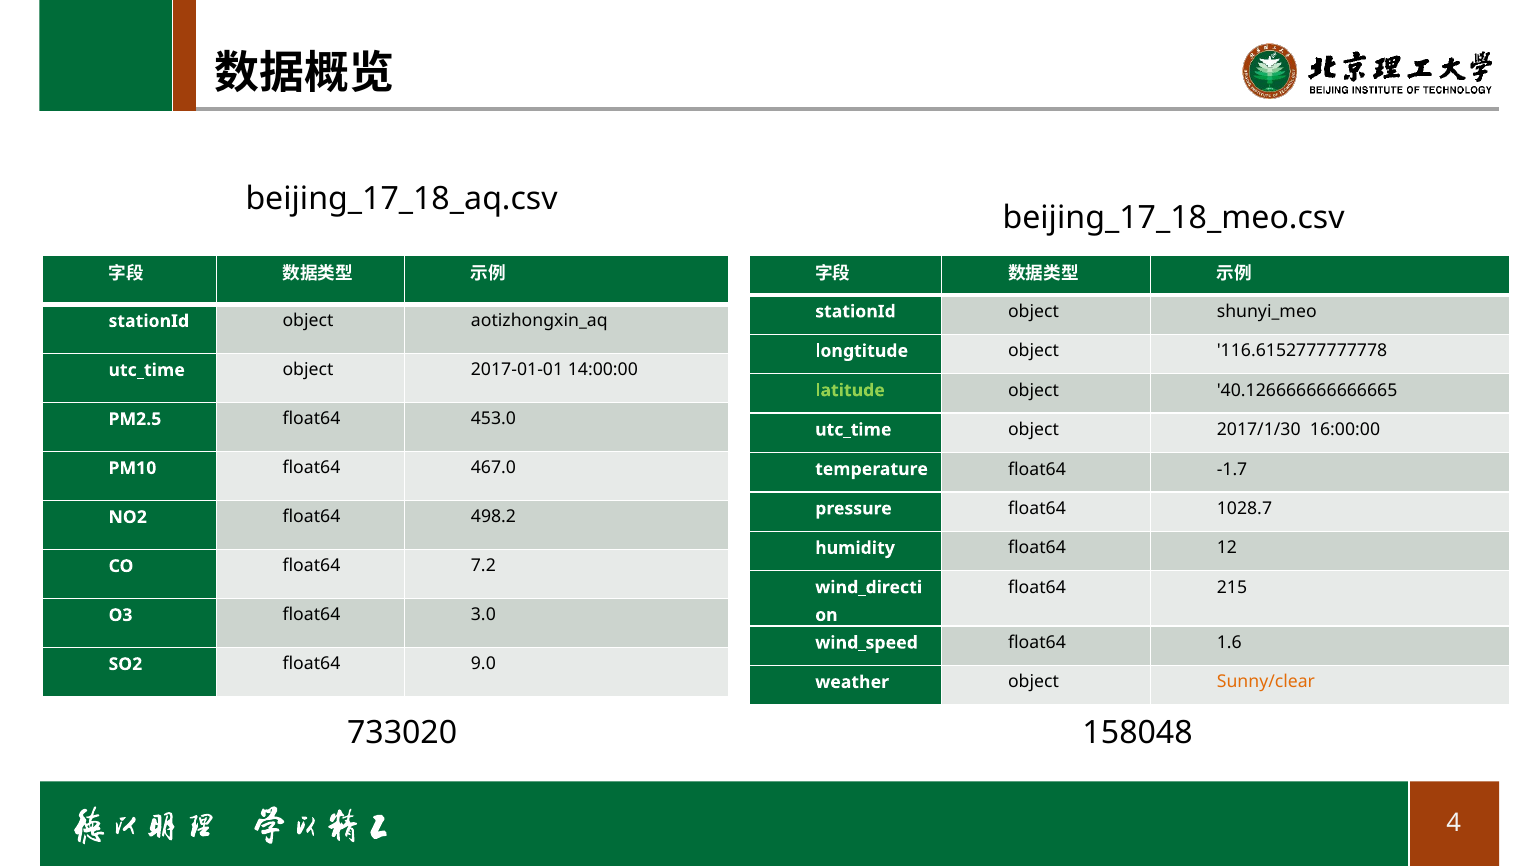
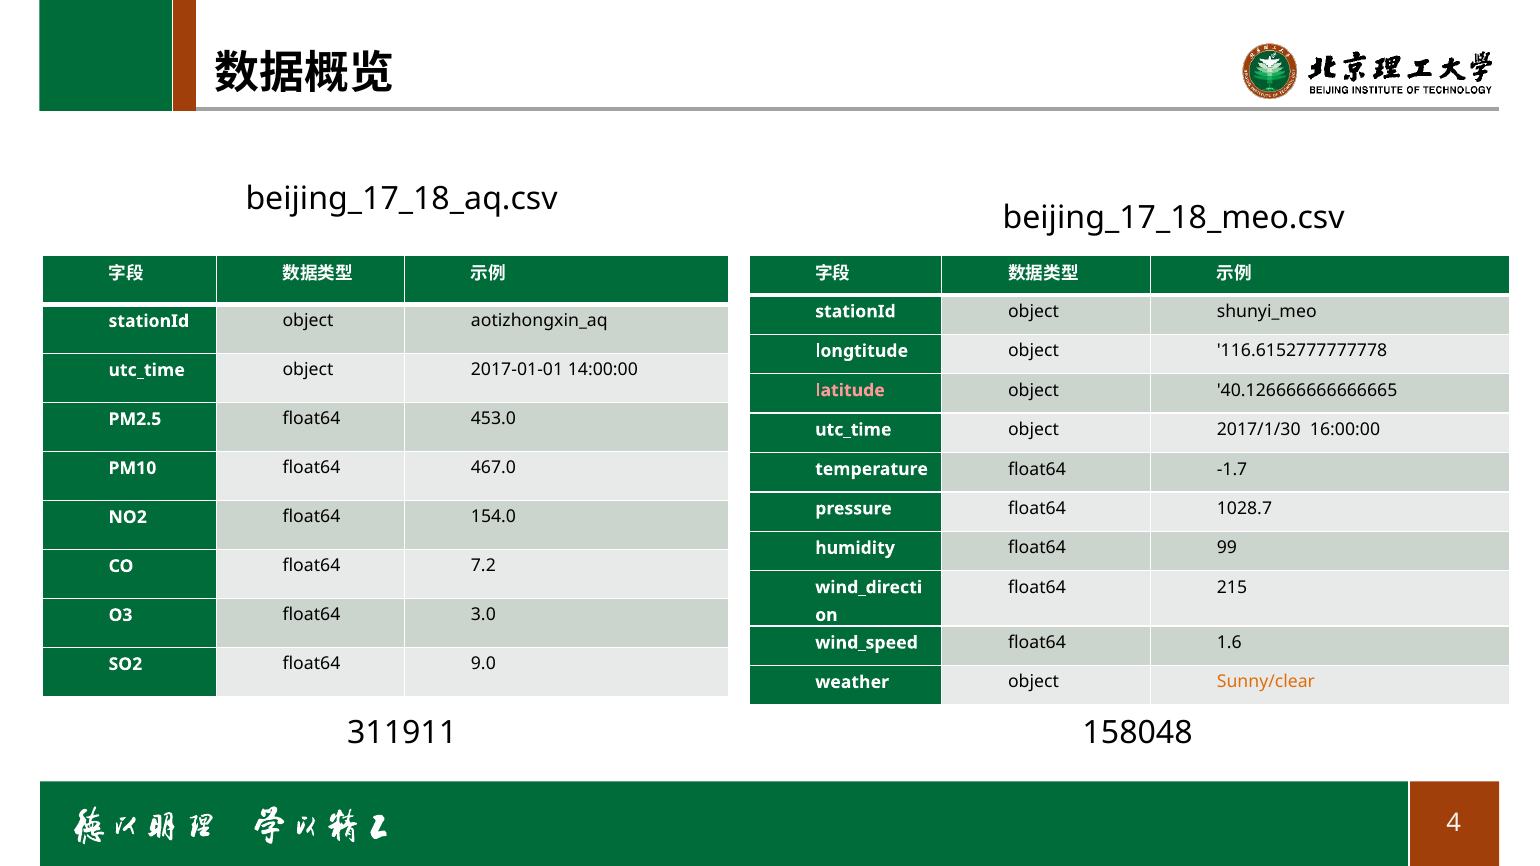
latitude colour: light green -> pink
498.2: 498.2 -> 154.0
12: 12 -> 99
733020: 733020 -> 311911
